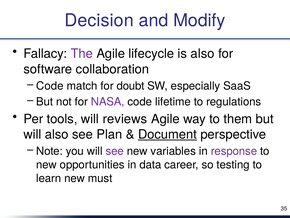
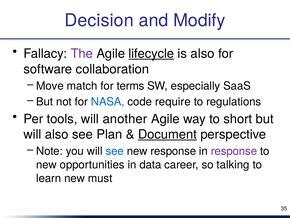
lifecycle underline: none -> present
Code at (50, 86): Code -> Move
doubt: doubt -> terms
NASA colour: purple -> blue
lifetime: lifetime -> require
reviews: reviews -> another
them: them -> short
see at (115, 151) colour: purple -> blue
new variables: variables -> response
testing: testing -> talking
